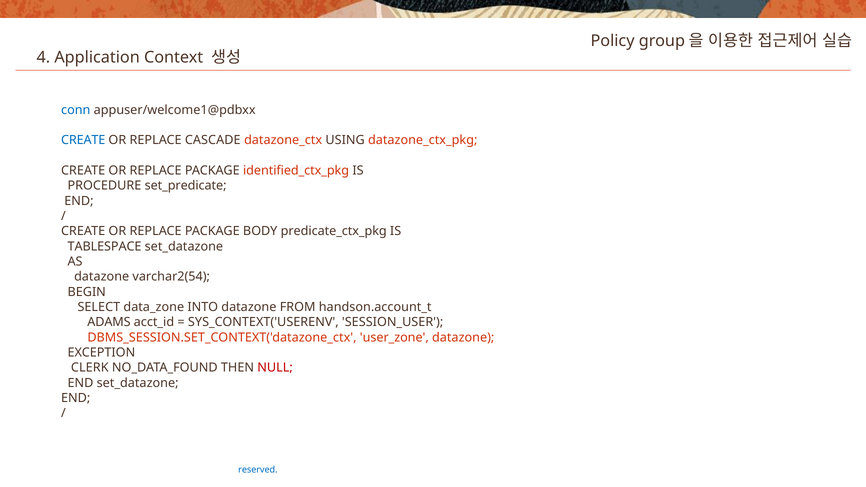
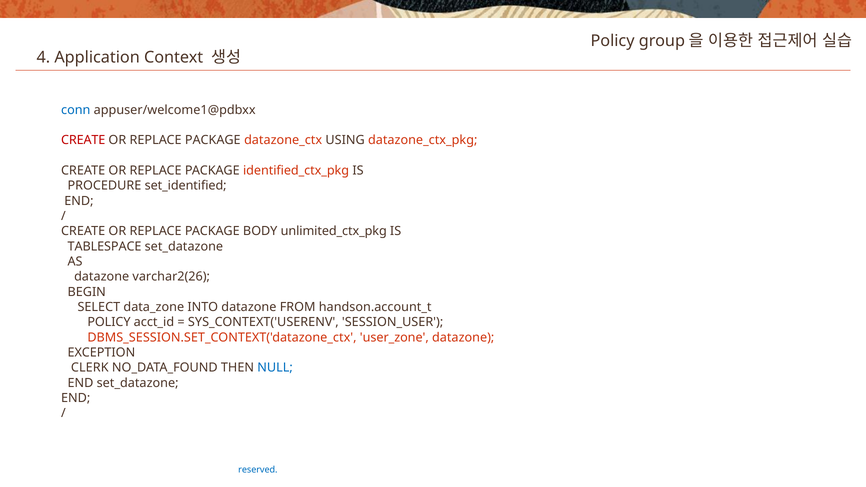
CREATE at (83, 140) colour: blue -> red
CASCADE at (213, 140): CASCADE -> PACKAGE
set_predicate: set_predicate -> set_identified
predicate_ctx_pkg: predicate_ctx_pkg -> unlimited_ctx_pkg
varchar2(54: varchar2(54 -> varchar2(26
ADAMS at (109, 322): ADAMS -> POLICY
NULL colour: red -> blue
